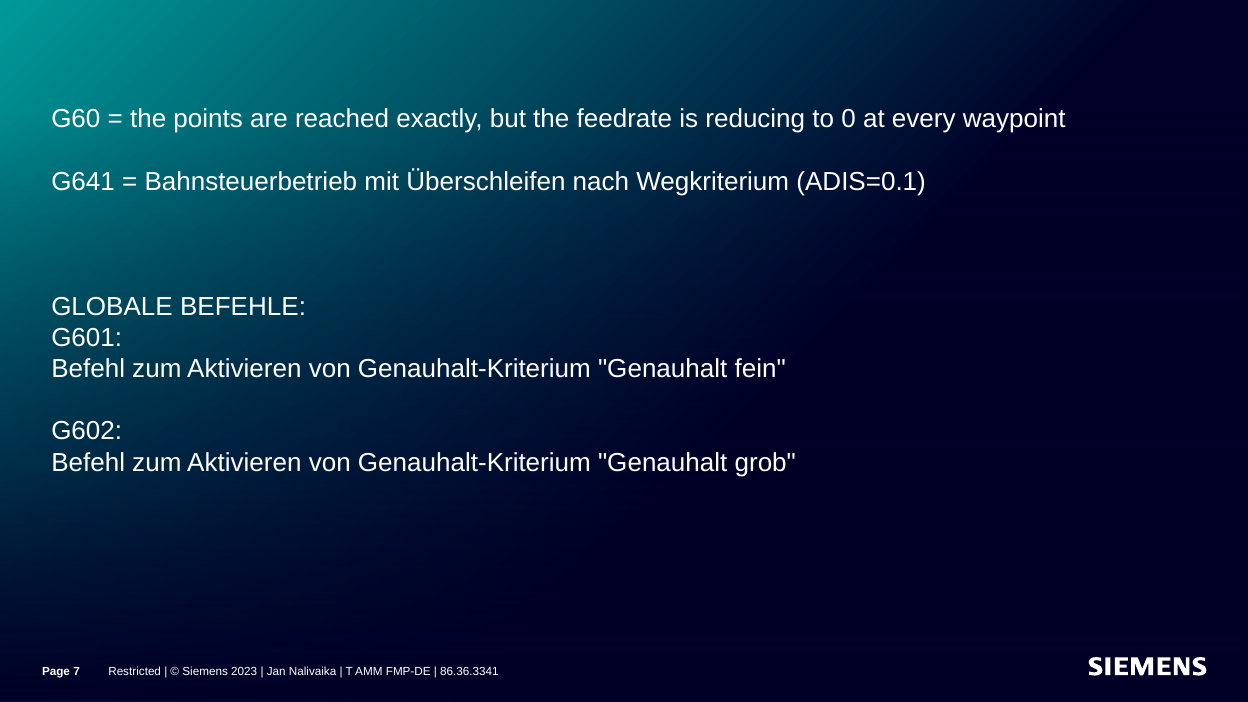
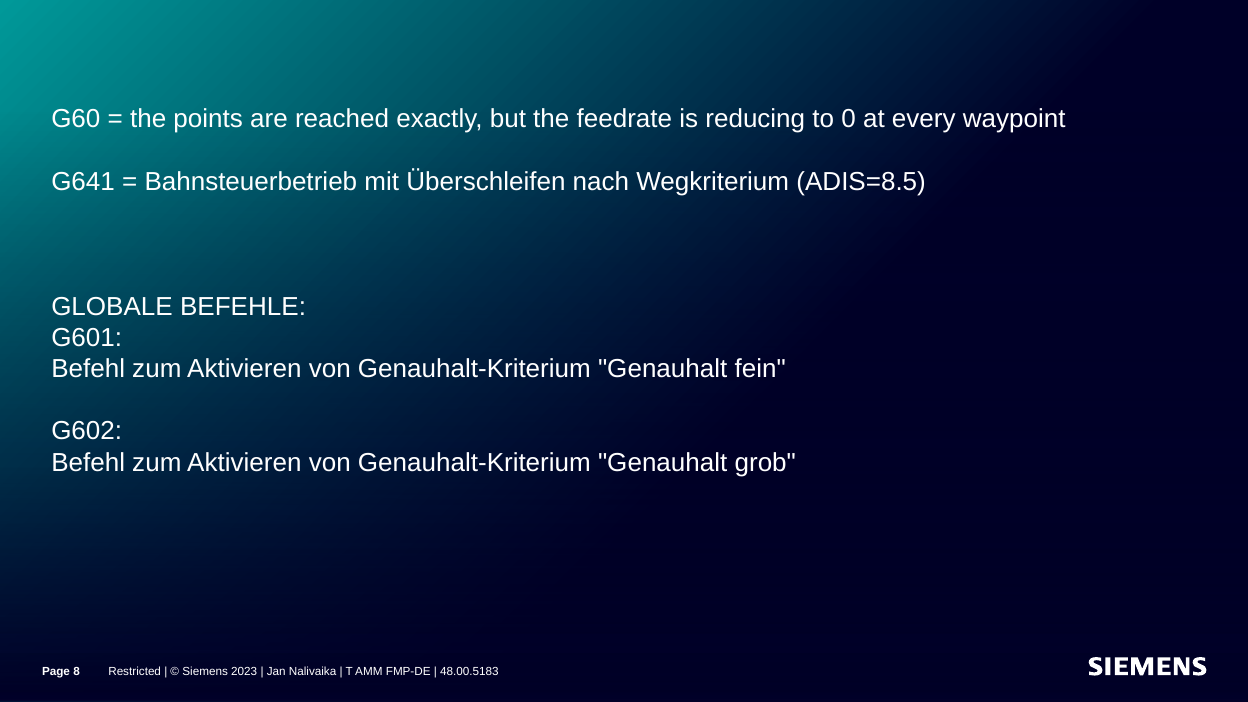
ADIS=0.1: ADIS=0.1 -> ADIS=8.5
7: 7 -> 8
86.36.3341: 86.36.3341 -> 48.00.5183
